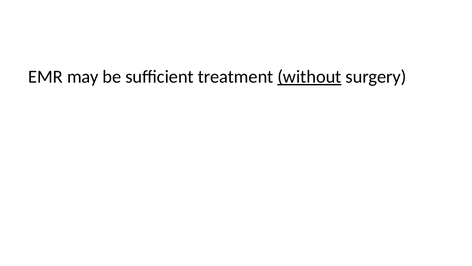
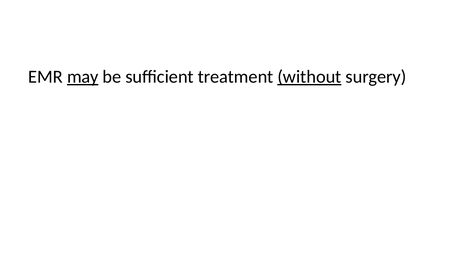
may underline: none -> present
